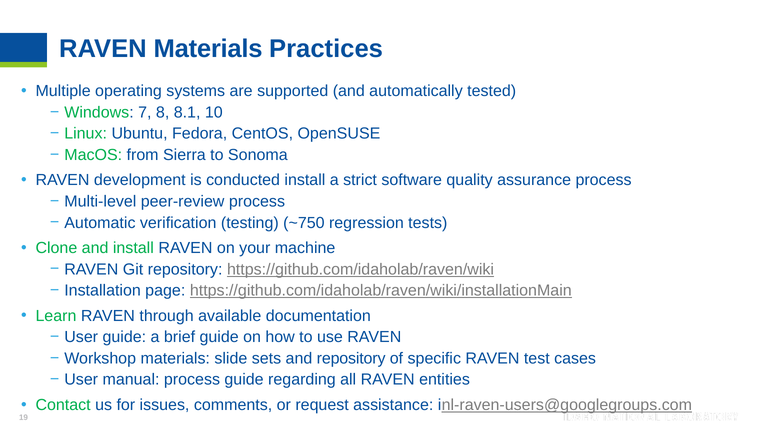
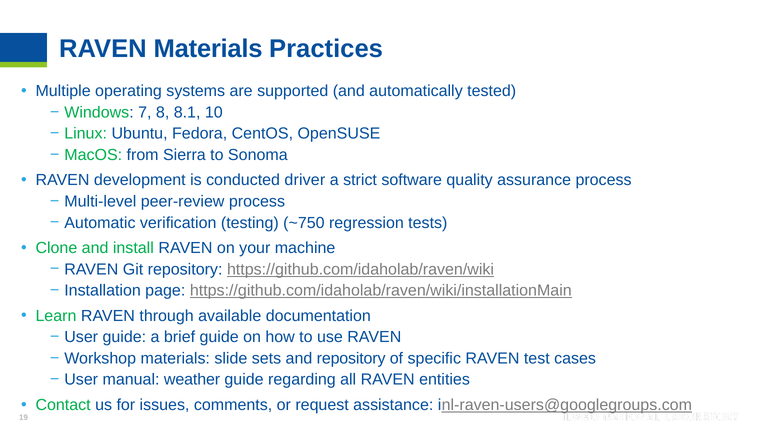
conducted install: install -> driver
manual process: process -> weather
